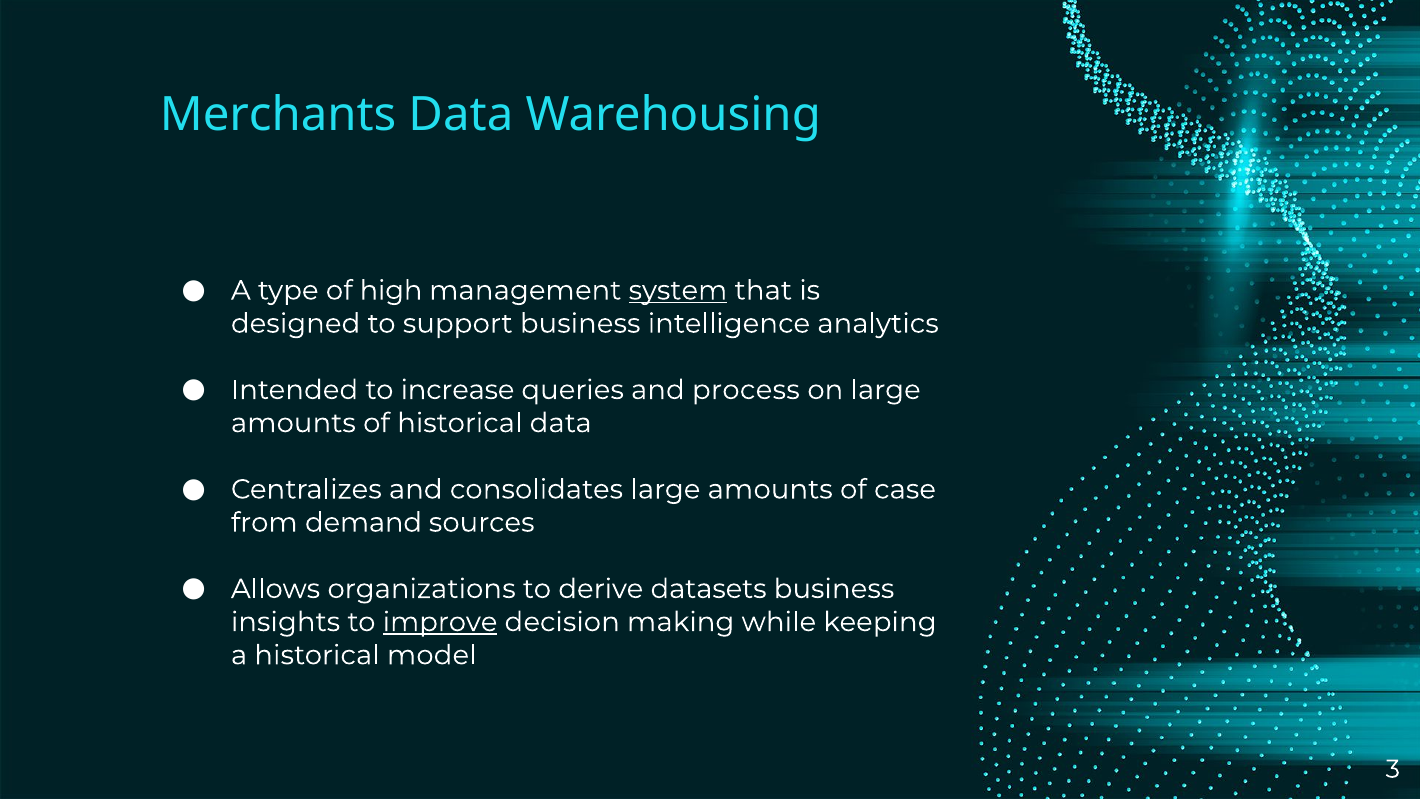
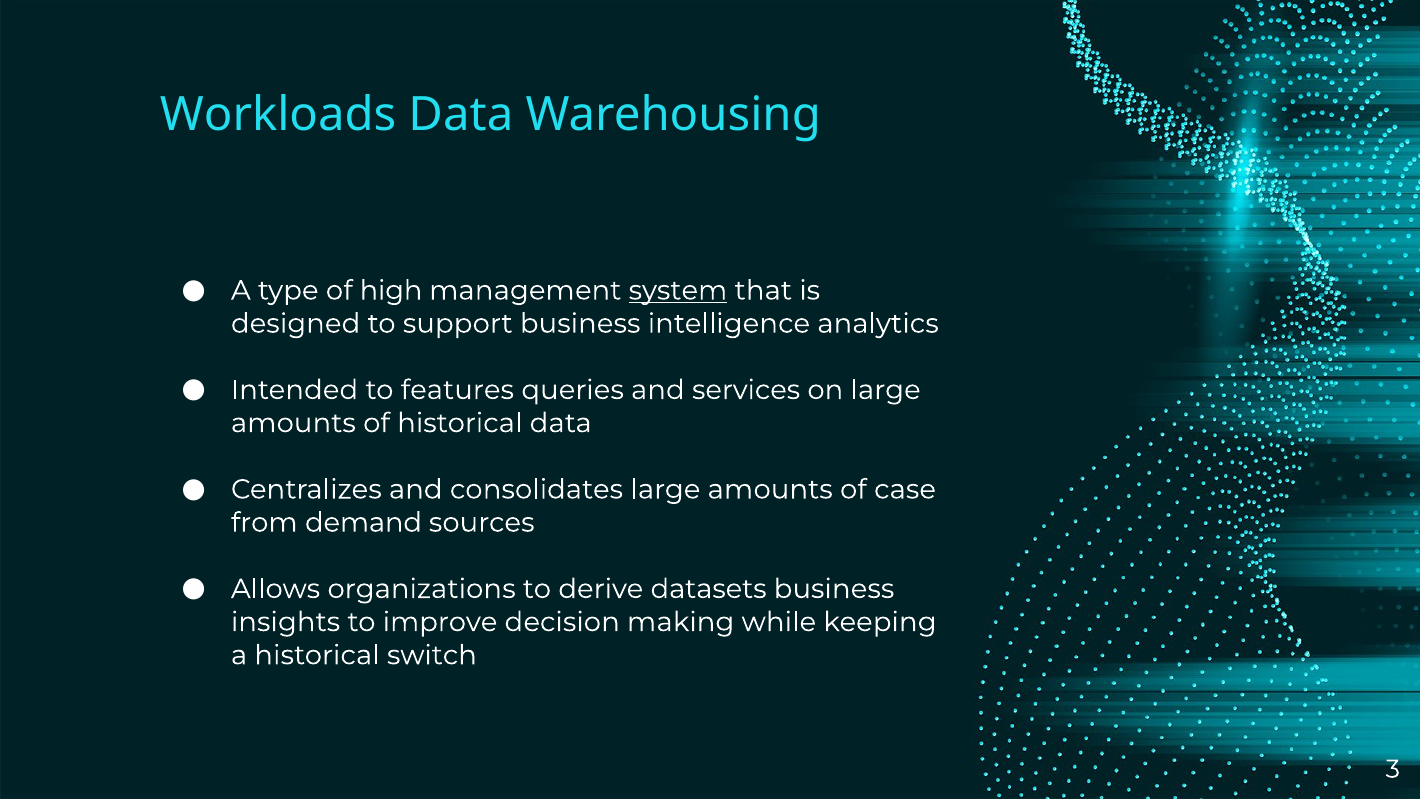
Merchants: Merchants -> Workloads
increase: increase -> features
process: process -> services
improve underline: present -> none
model: model -> switch
